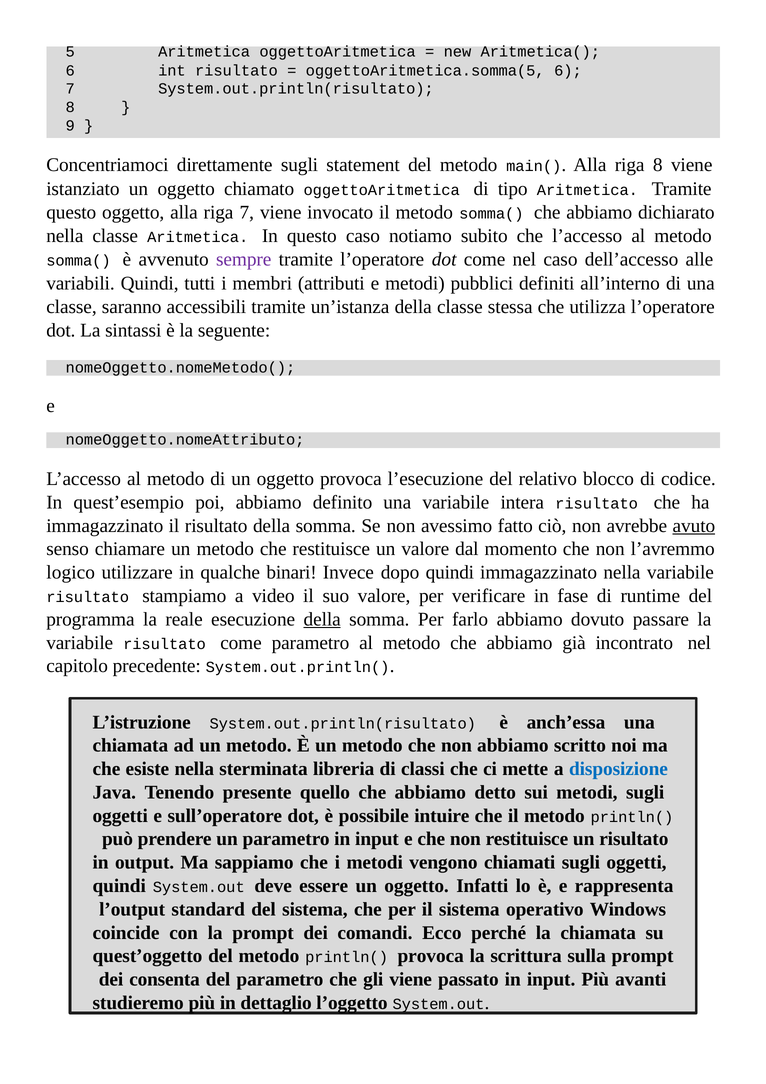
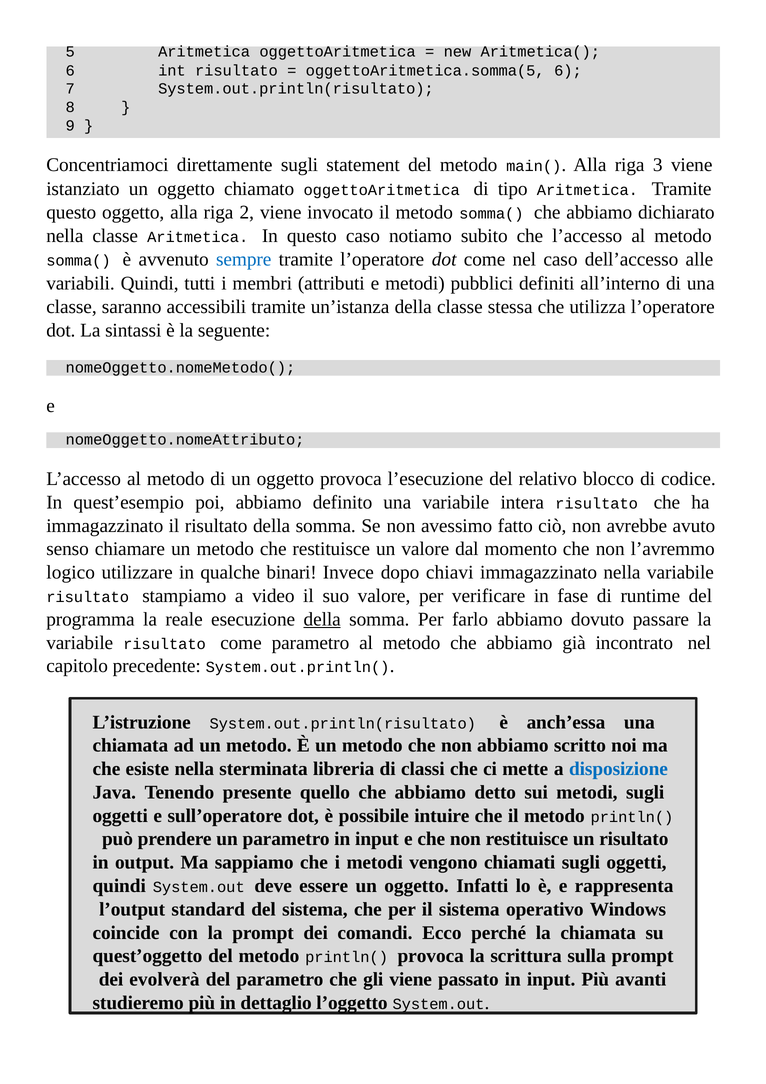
riga 8: 8 -> 3
riga 7: 7 -> 2
sempre colour: purple -> blue
avuto underline: present -> none
dopo quindi: quindi -> chiavi
consenta: consenta -> evolverà
